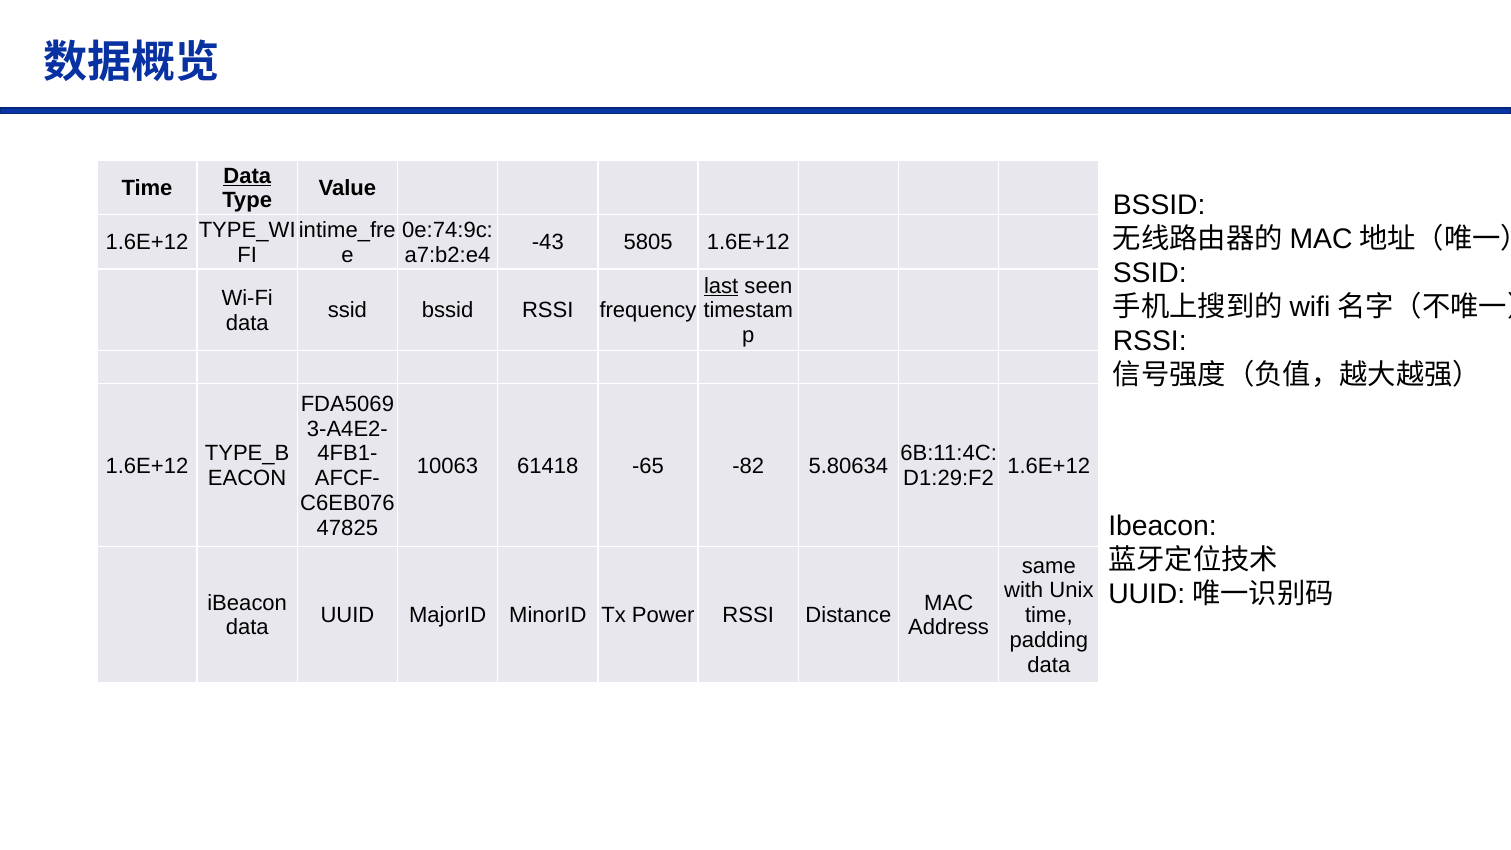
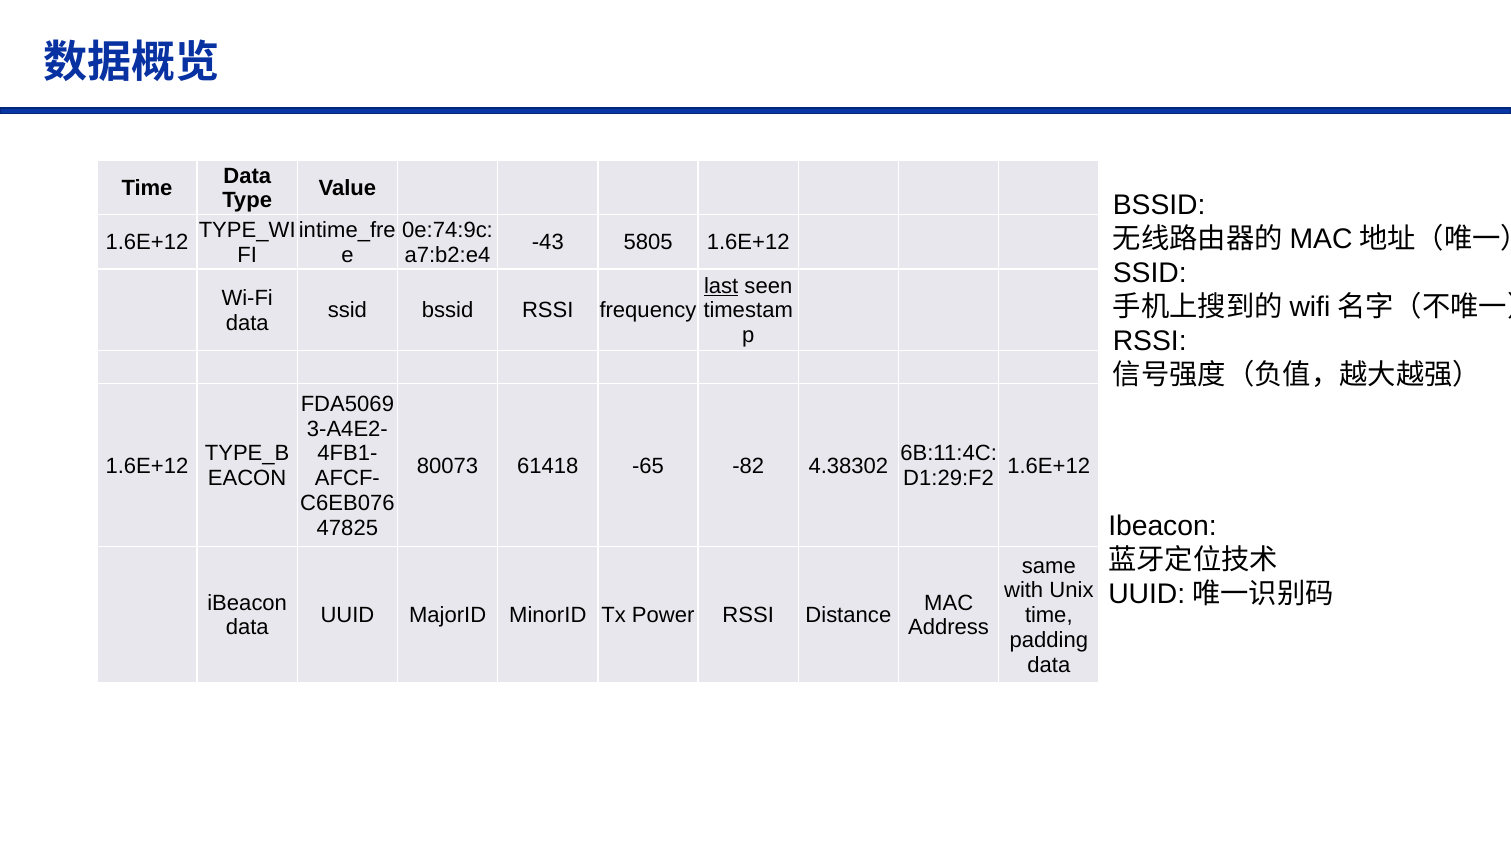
Data at (247, 176) underline: present -> none
10063: 10063 -> 80073
5.80634: 5.80634 -> 4.38302
